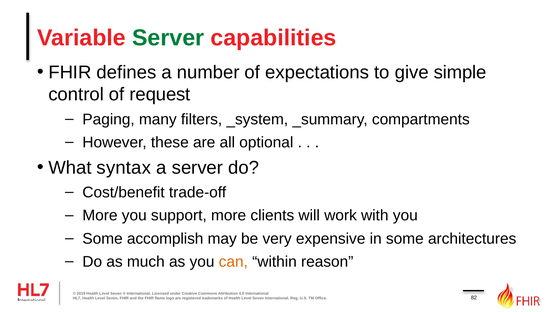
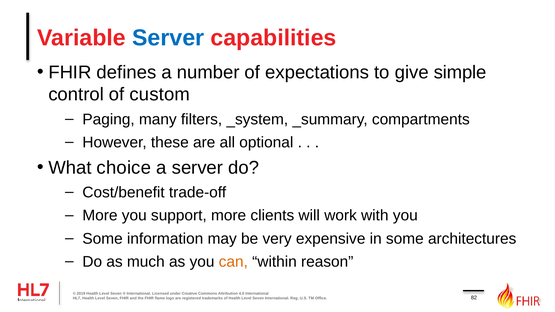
Server at (168, 38) colour: green -> blue
request: request -> custom
syntax: syntax -> choice
accomplish: accomplish -> information
